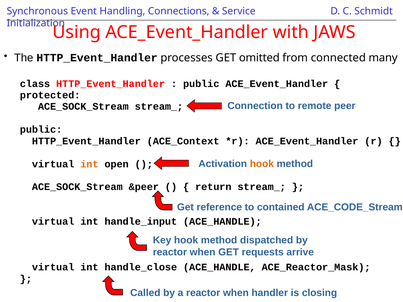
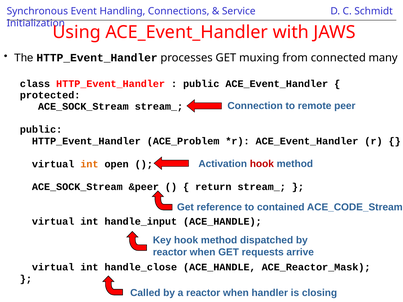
omitted: omitted -> muxing
ACE_Context: ACE_Context -> ACE_Problem
hook at (262, 164) colour: orange -> red
